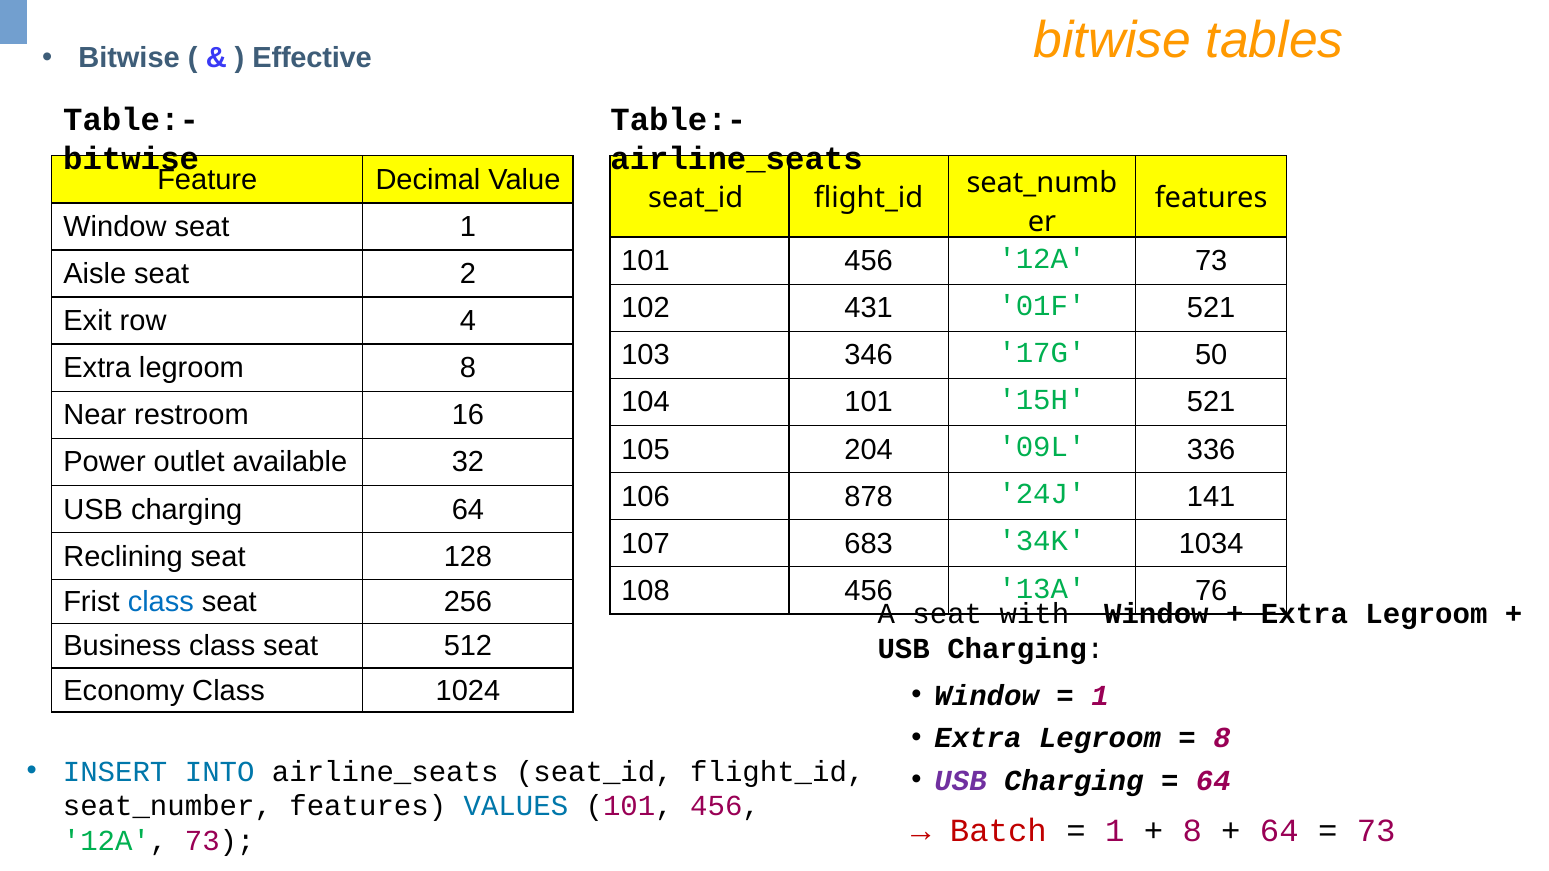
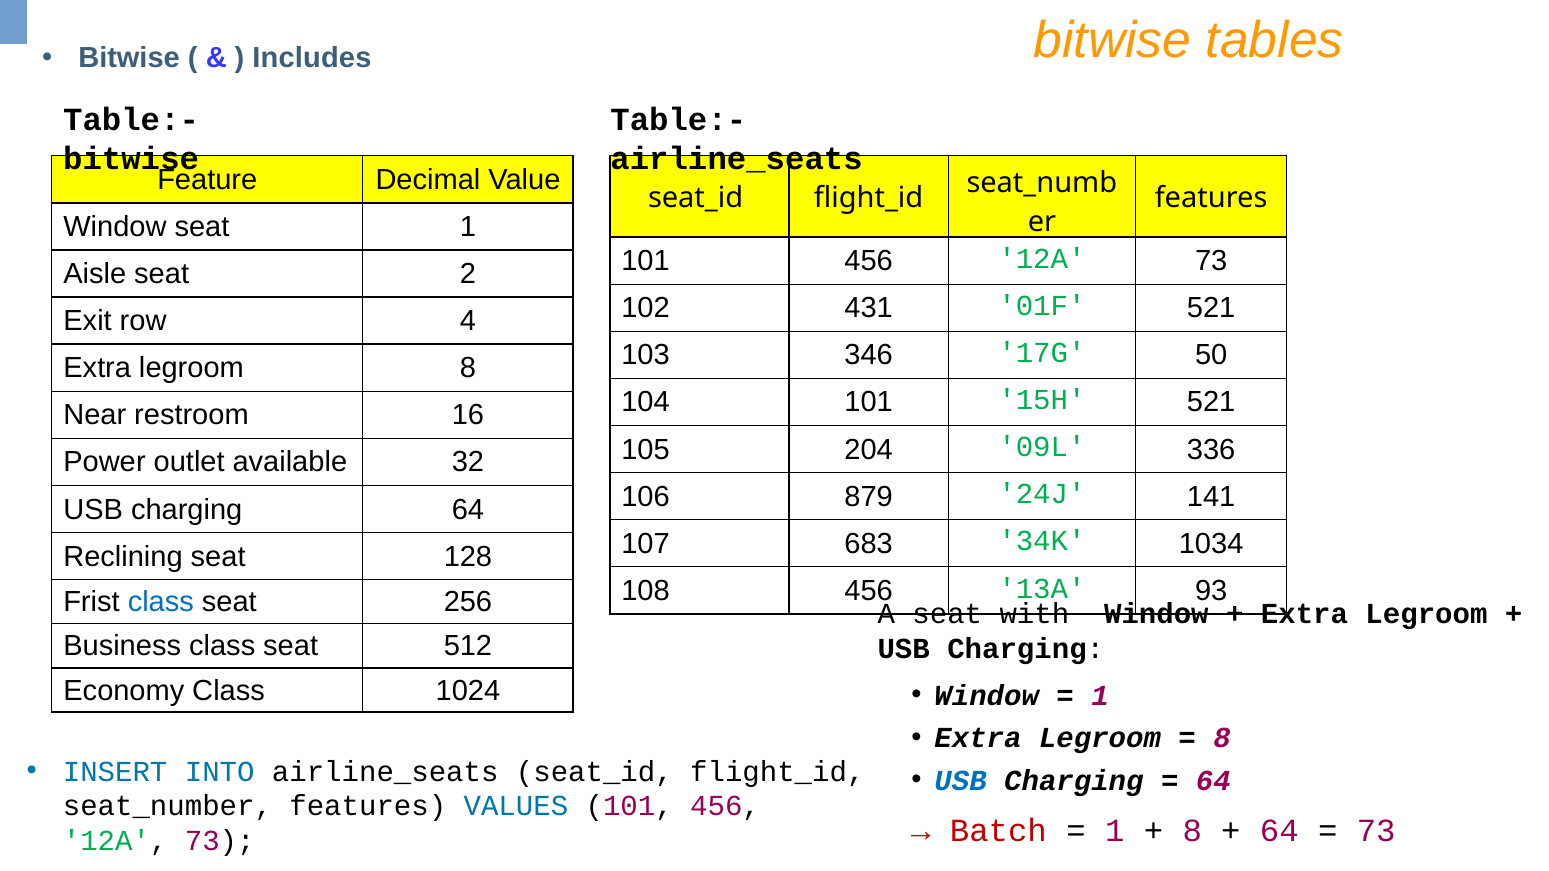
Effective: Effective -> Includes
878: 878 -> 879
76: 76 -> 93
USB at (961, 781) colour: purple -> blue
